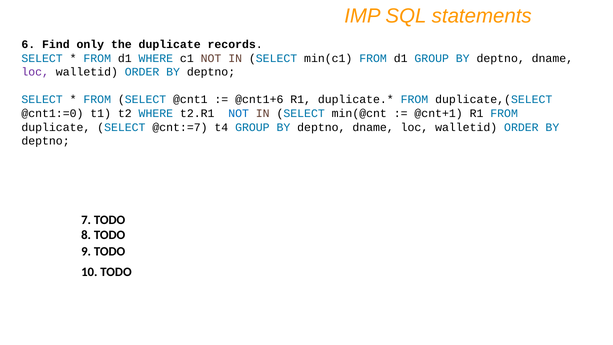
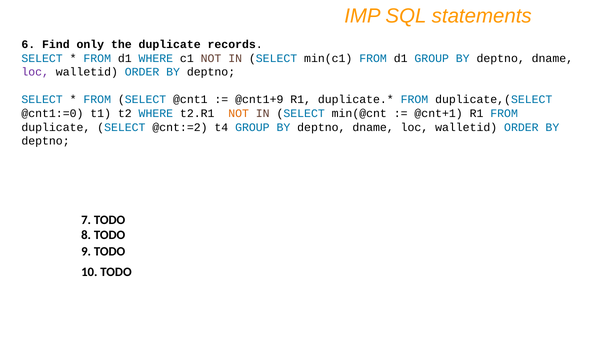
@cnt1+6: @cnt1+6 -> @cnt1+9
NOT at (239, 113) colour: blue -> orange
@cnt:=7: @cnt:=7 -> @cnt:=2
